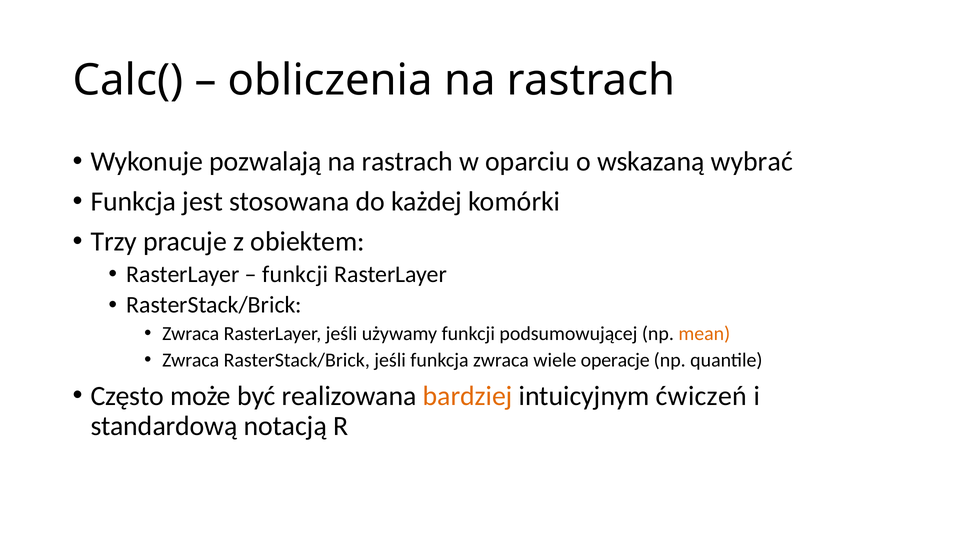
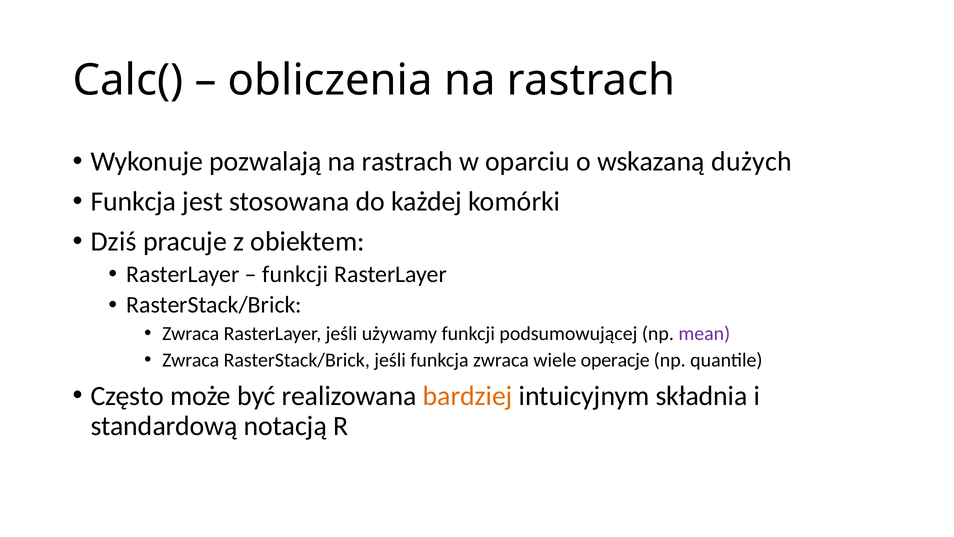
wybrać: wybrać -> dużych
Trzy: Trzy -> Dziś
mean colour: orange -> purple
ćwiczeń: ćwiczeń -> składnia
